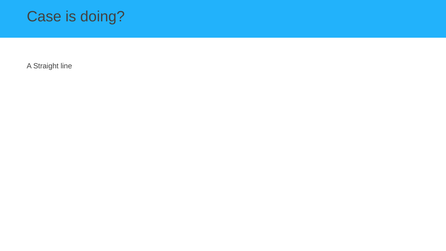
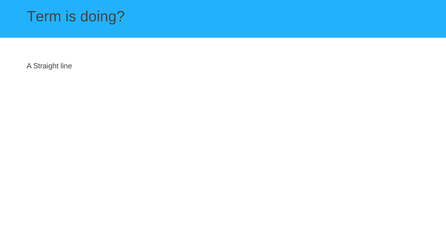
Case: Case -> Term
